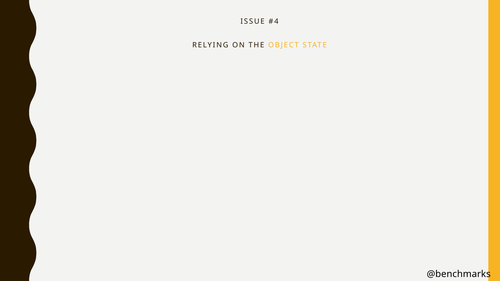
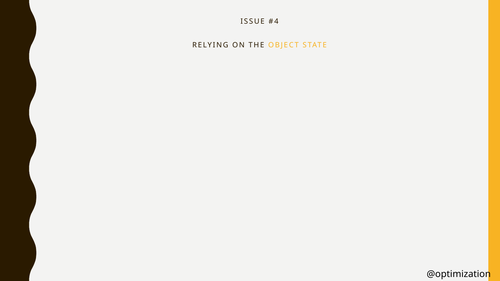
@benchmarks: @benchmarks -> @optimization
